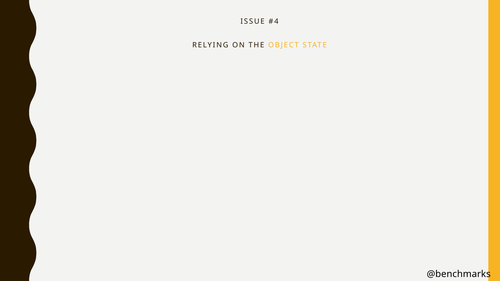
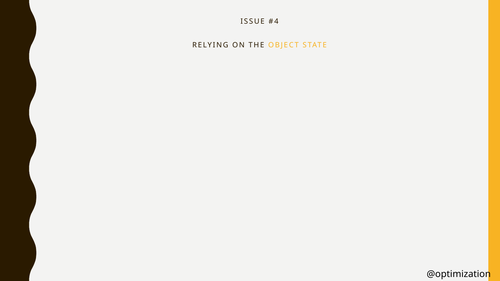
@benchmarks: @benchmarks -> @optimization
